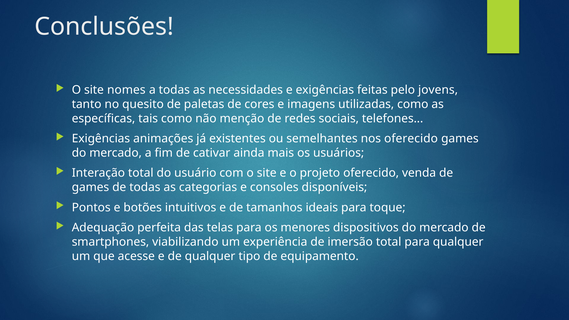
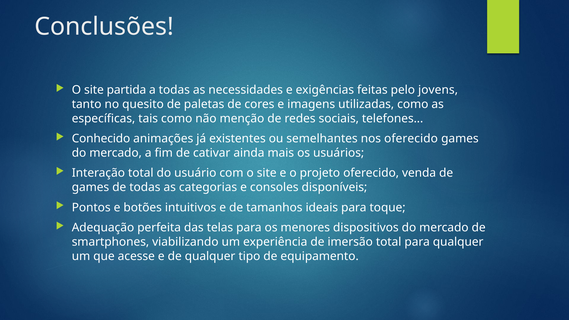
nomes: nomes -> partida
Exigências at (101, 139): Exigências -> Conhecido
